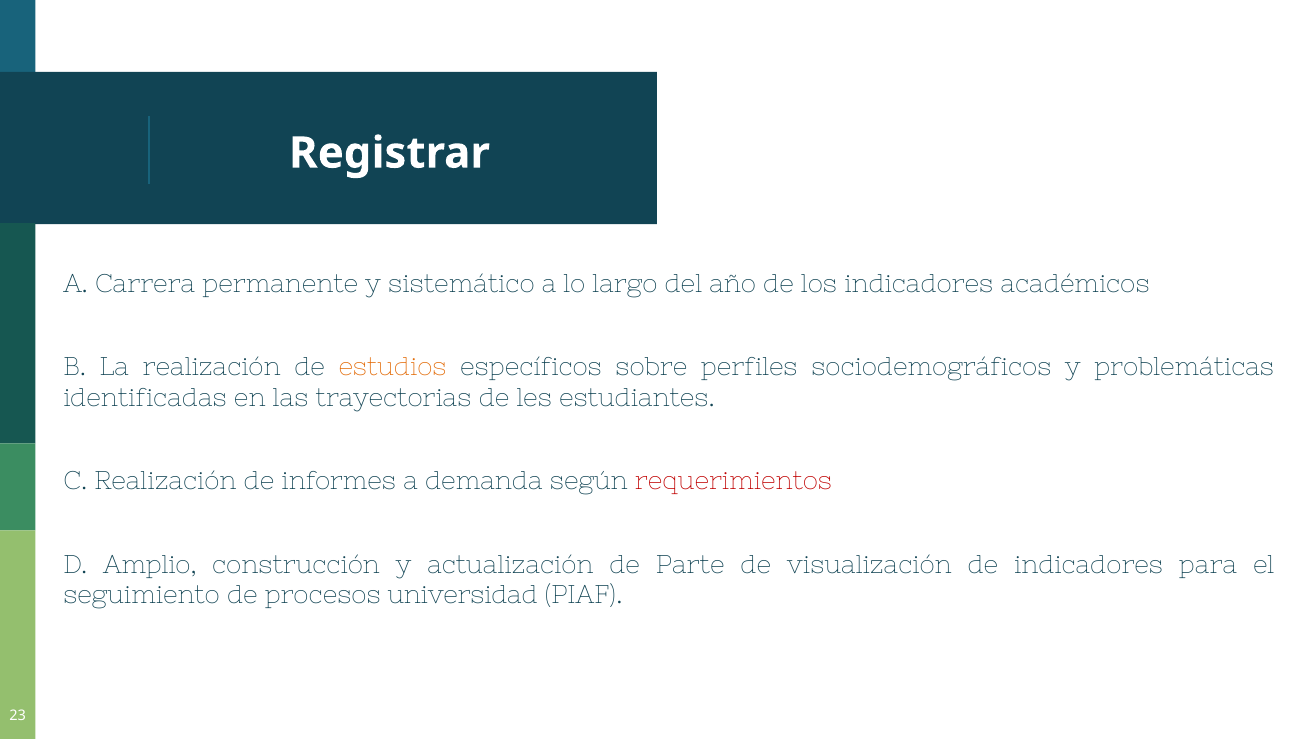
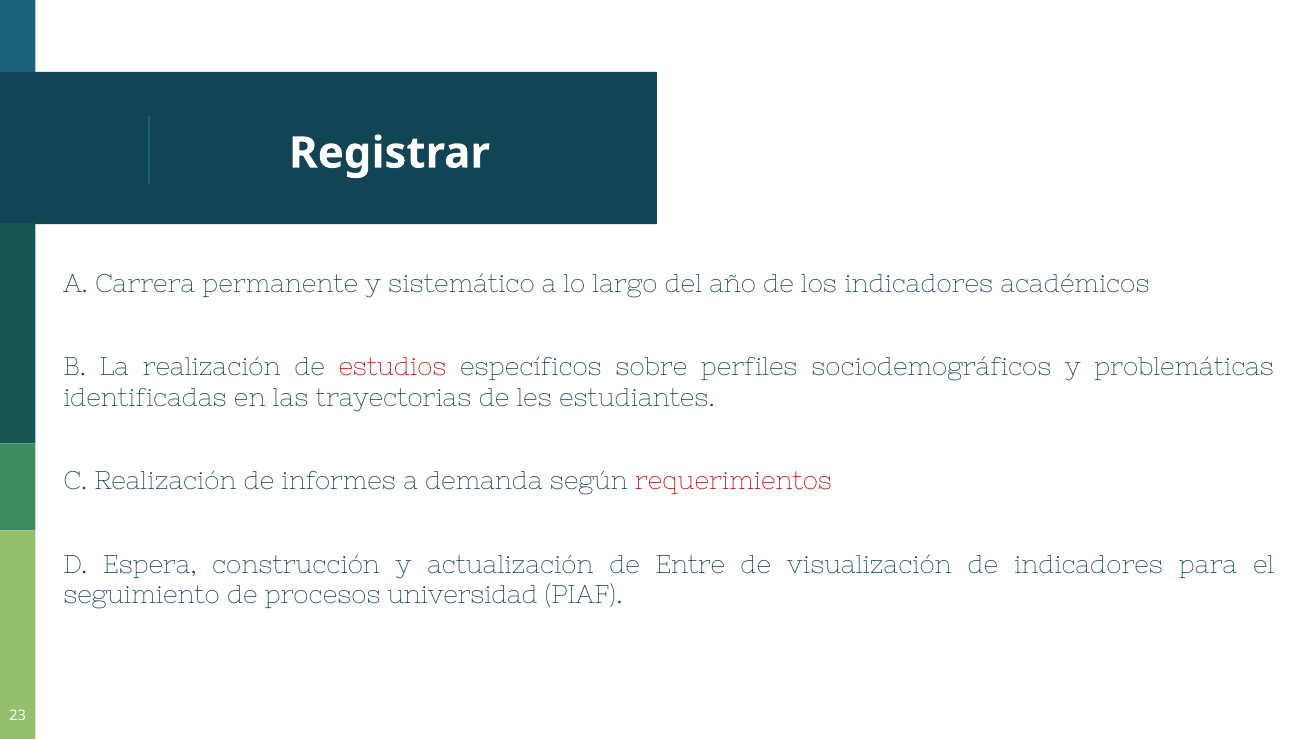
estudios colour: orange -> red
Amplio: Amplio -> Espera
Parte: Parte -> Entre
